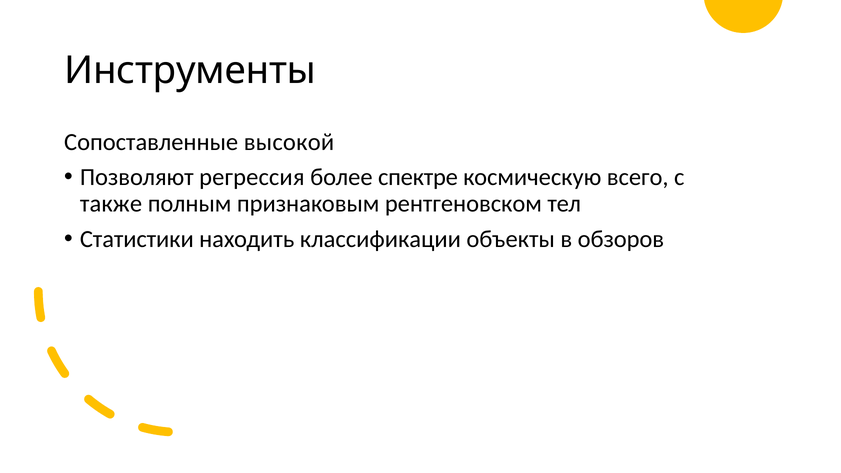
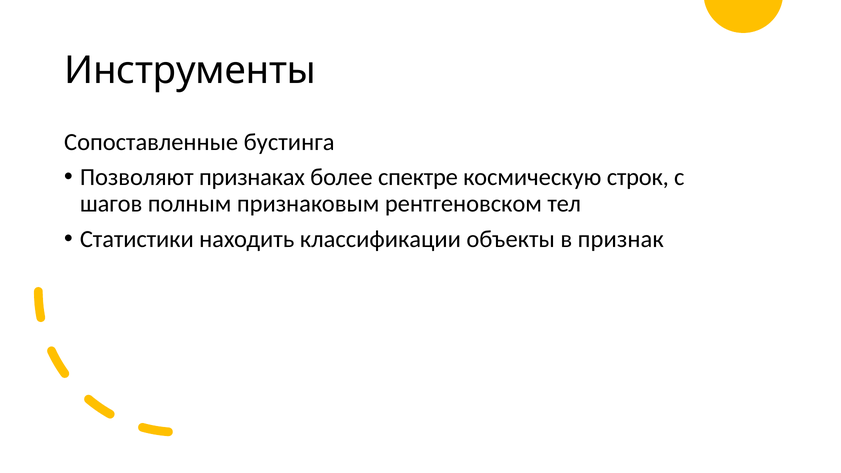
высокой: высокой -> бустинга
регрессия: регрессия -> признаках
всего: всего -> строк
также: также -> шагов
обзоров: обзоров -> признак
